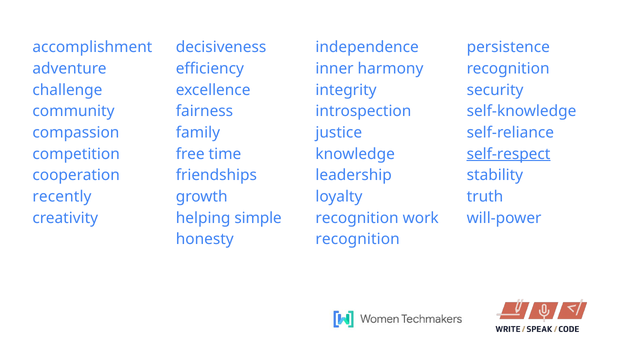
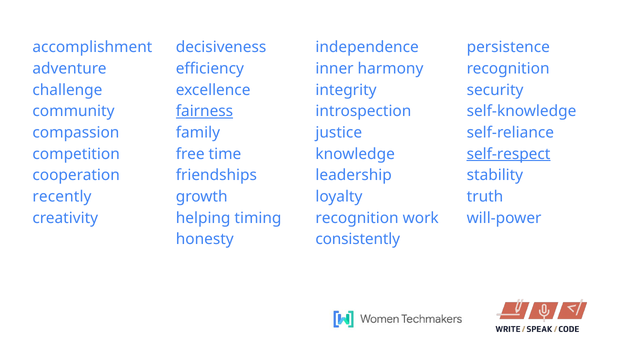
fairness underline: none -> present
simple: simple -> timing
recognition at (358, 239): recognition -> consistently
